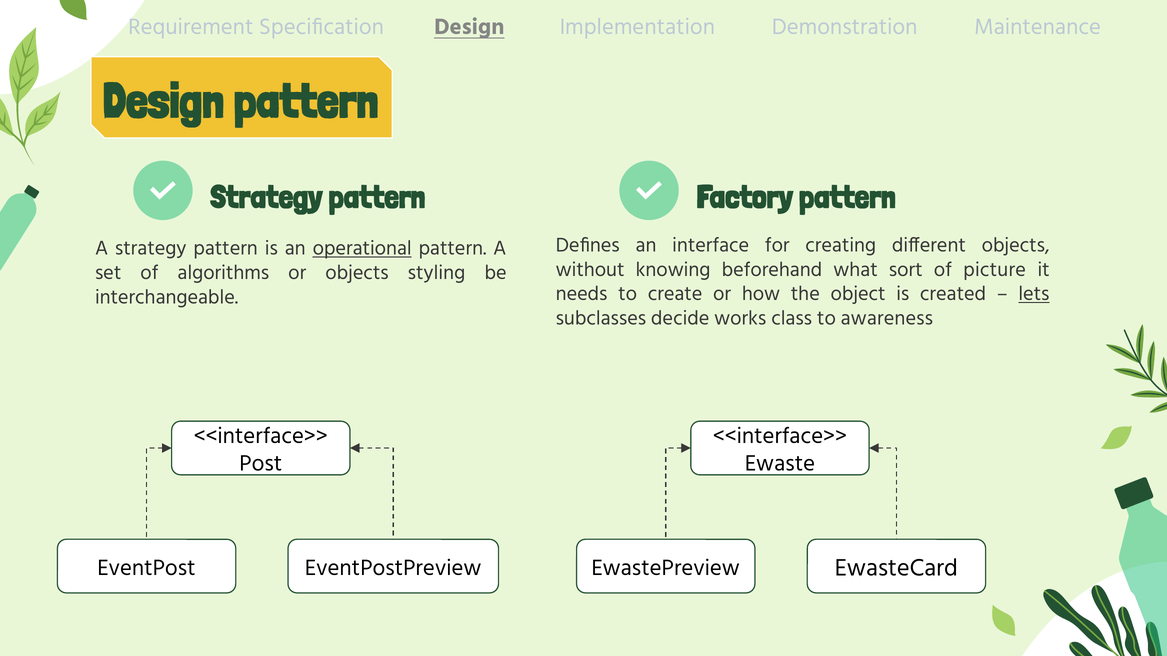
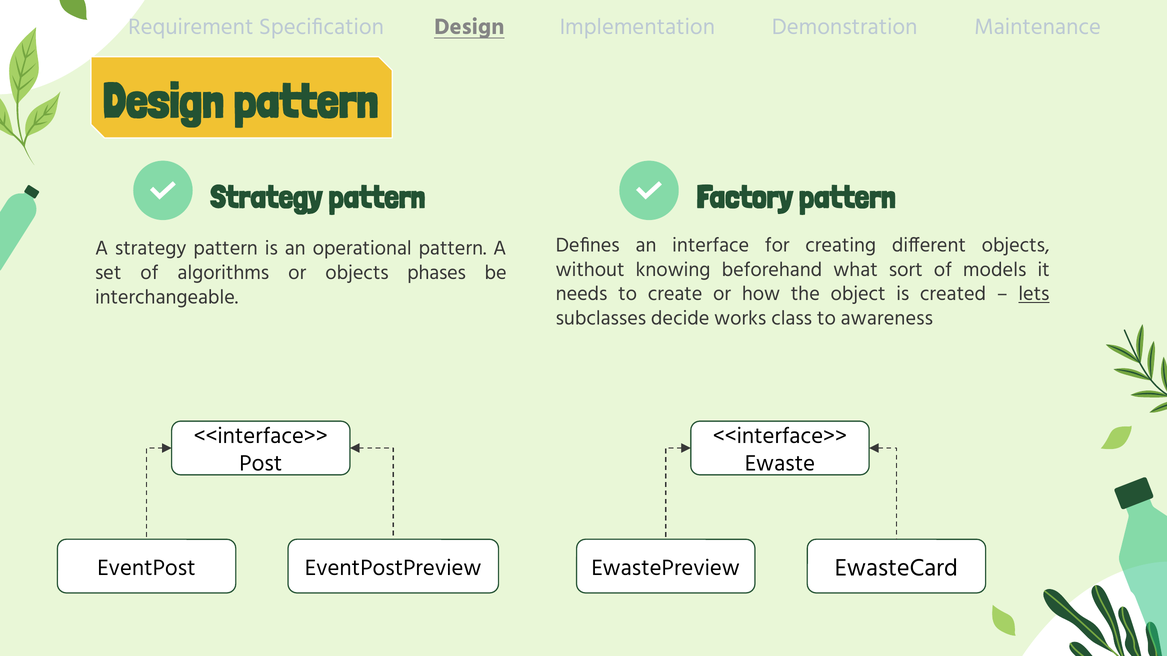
operational underline: present -> none
picture: picture -> models
styling: styling -> phases
